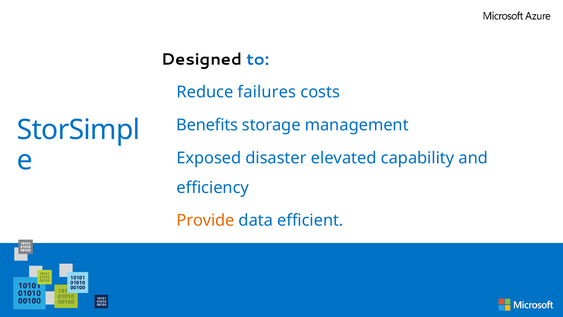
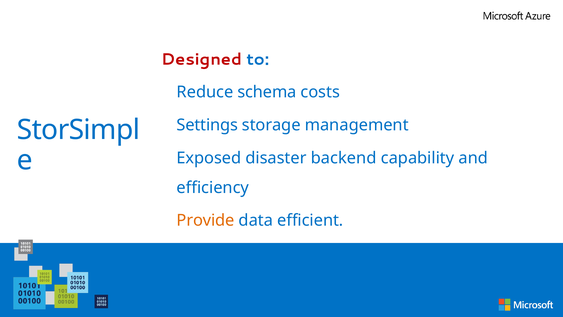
Designed colour: black -> red
failures: failures -> schema
Benefits: Benefits -> Settings
elevated: elevated -> backend
